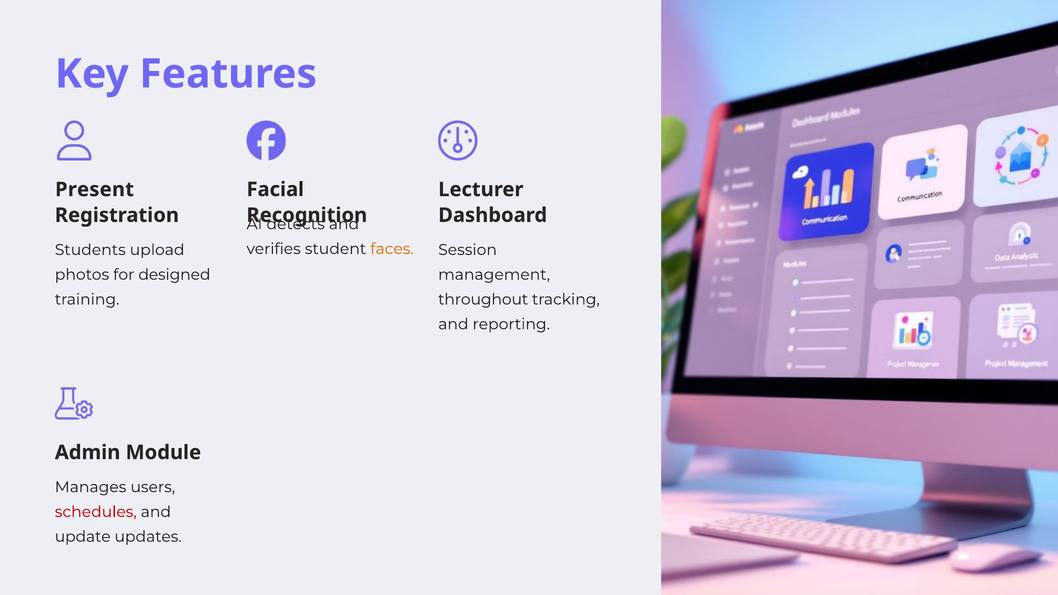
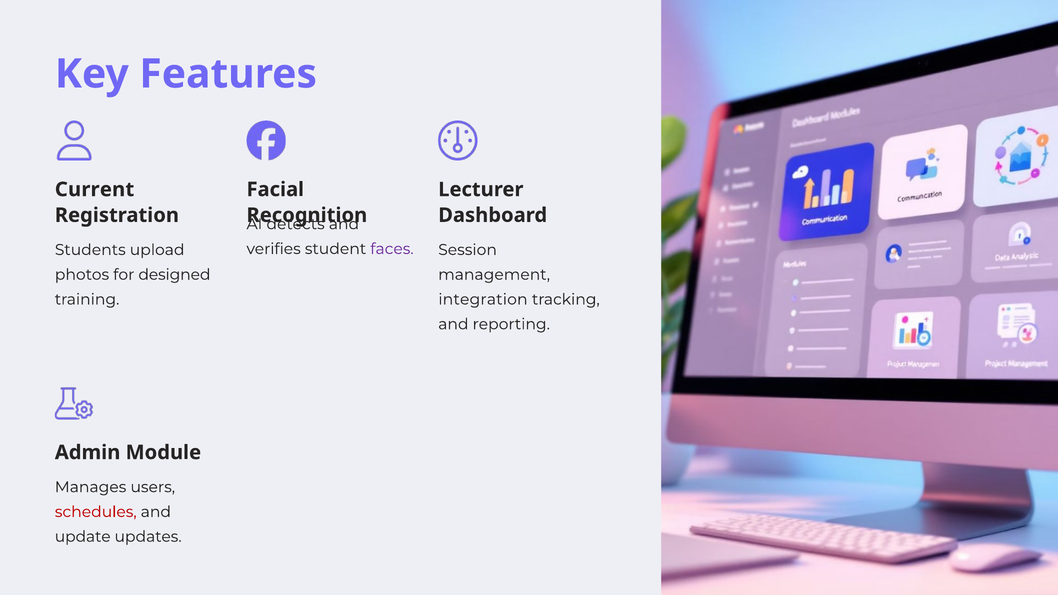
Present: Present -> Current
faces colour: orange -> purple
throughout: throughout -> integration
